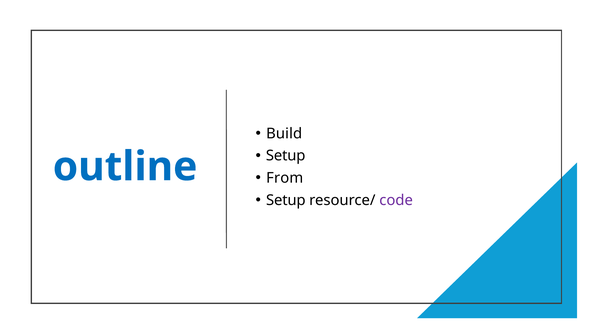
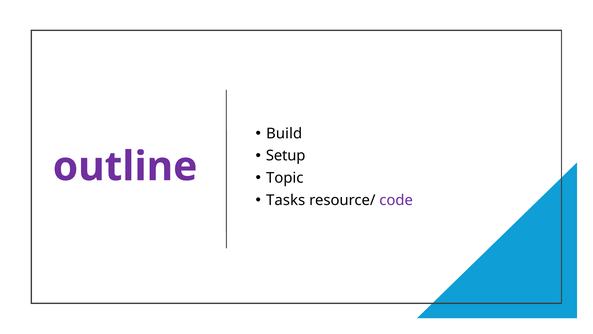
outline colour: blue -> purple
From: From -> Topic
Setup at (286, 200): Setup -> Tasks
